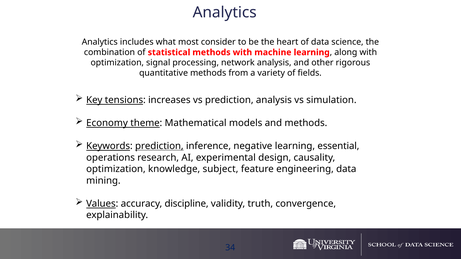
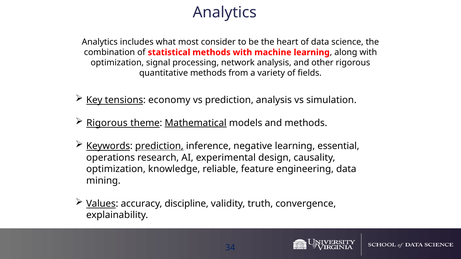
increases: increases -> economy
Economy at (107, 123): Economy -> Rigorous
Mathematical underline: none -> present
subject: subject -> reliable
